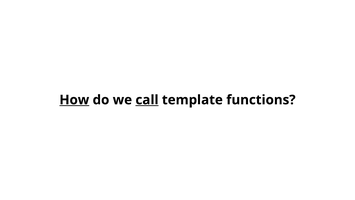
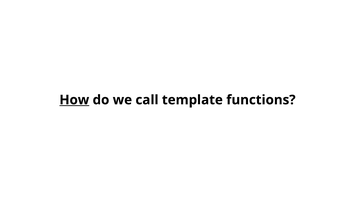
call underline: present -> none
